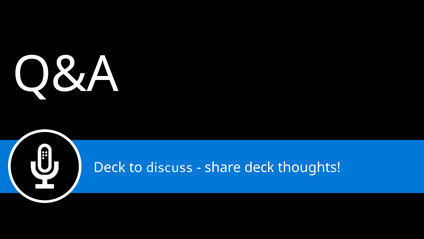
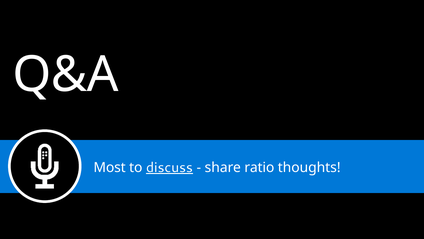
Deck at (110, 167): Deck -> Most
discuss underline: none -> present
share deck: deck -> ratio
